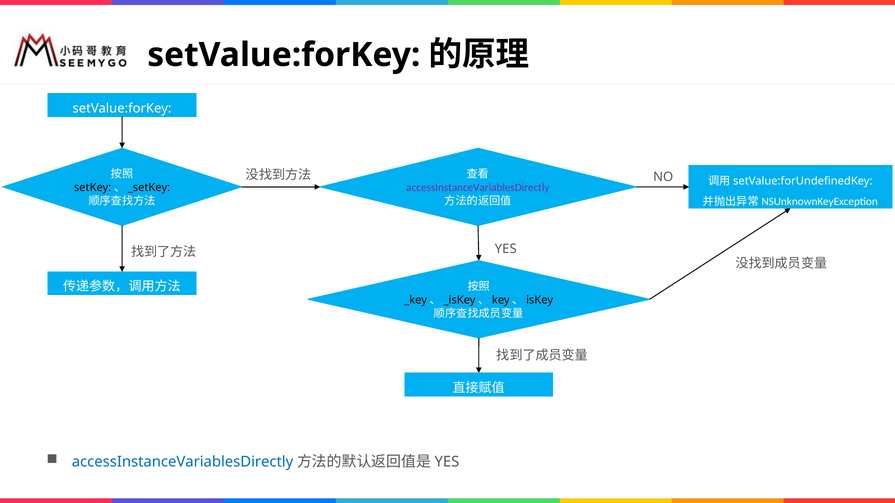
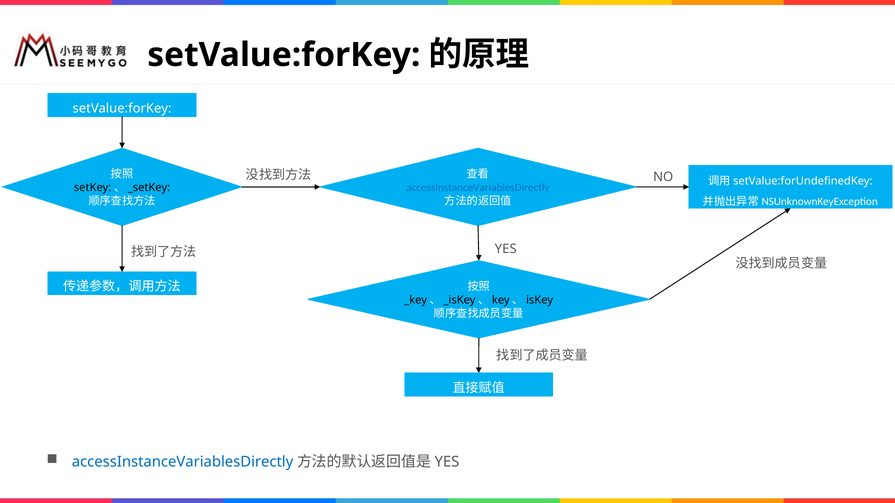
accessInstanceVariablesDirectly at (478, 188) colour: purple -> blue
